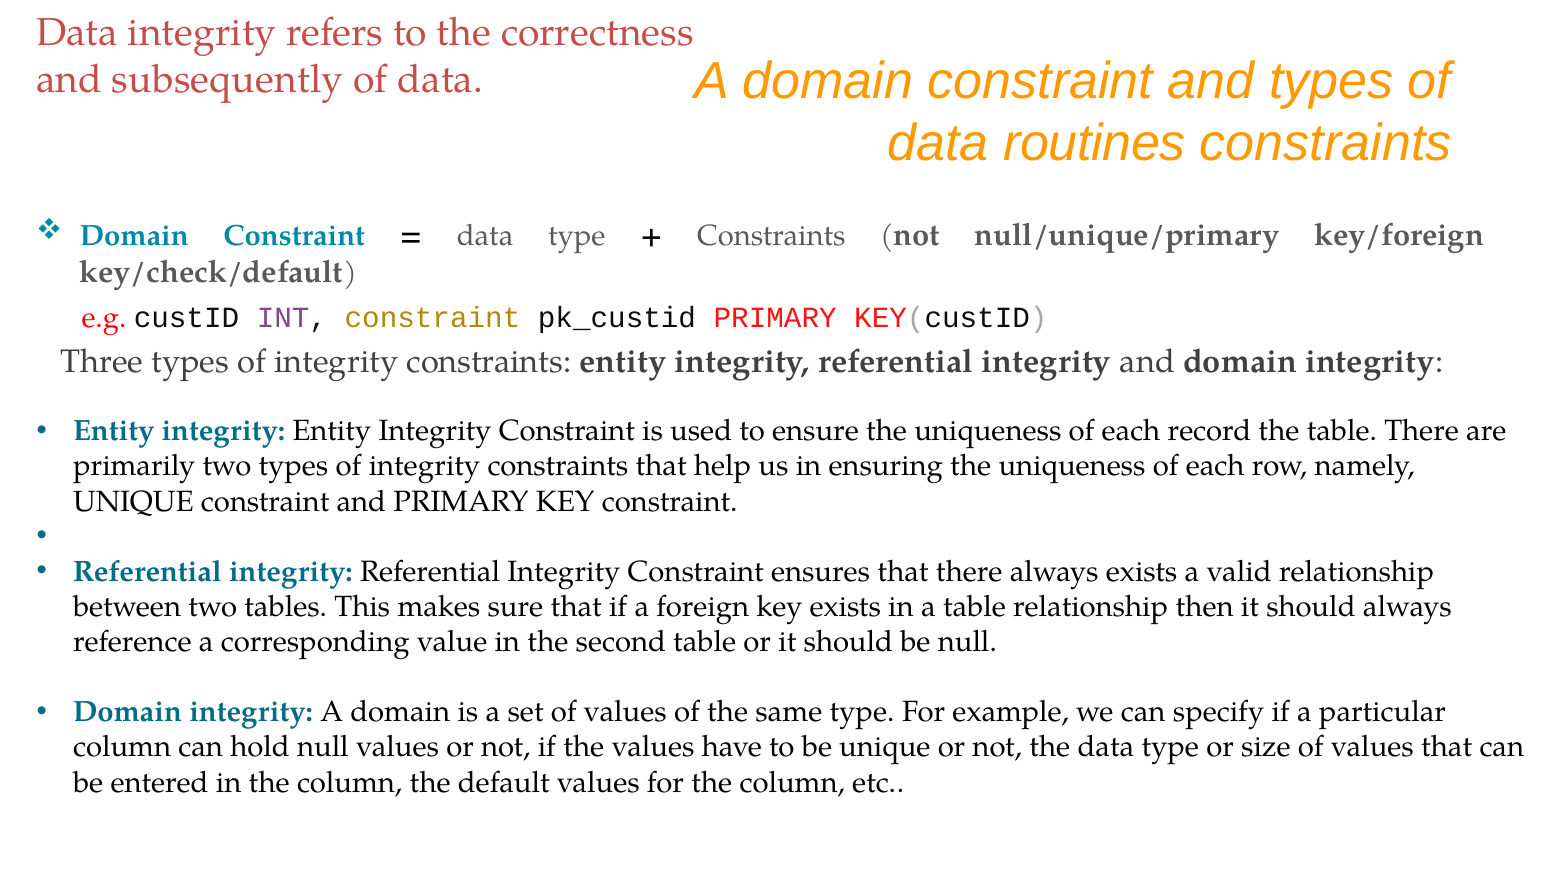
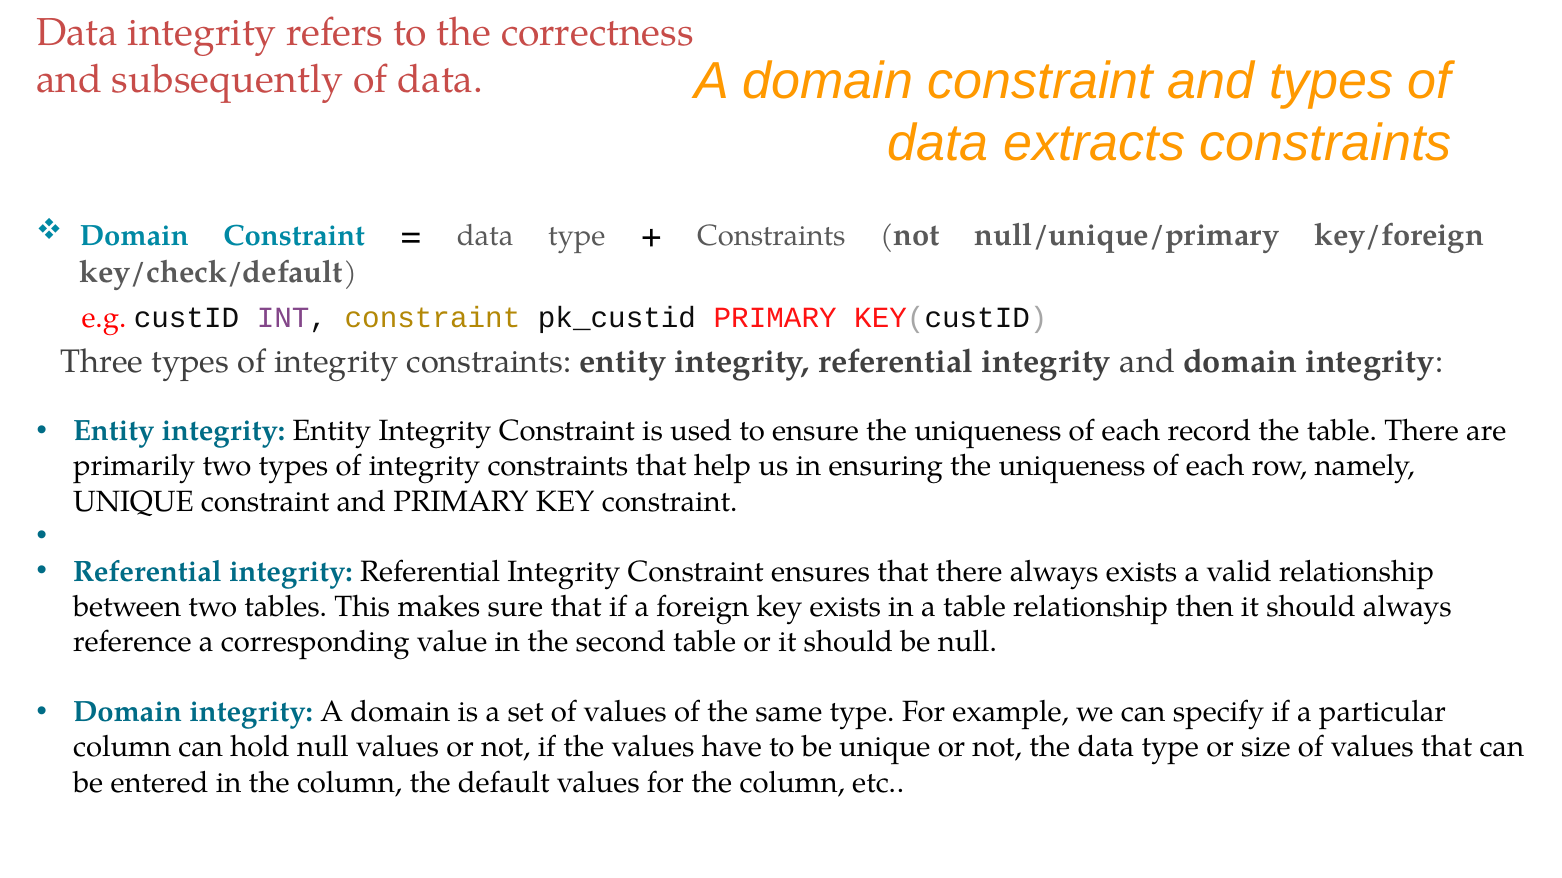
routines: routines -> extracts
